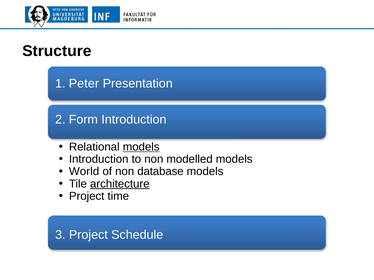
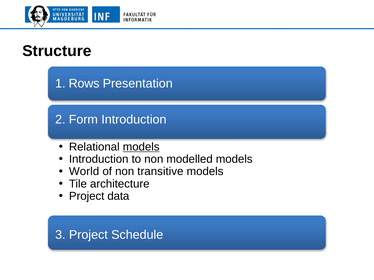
Peter: Peter -> Rows
database: database -> transitive
architecture underline: present -> none
time: time -> data
